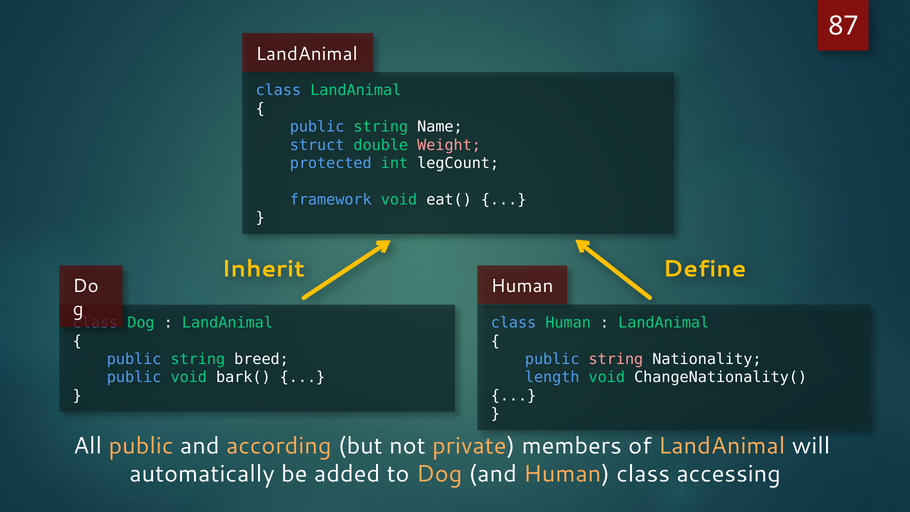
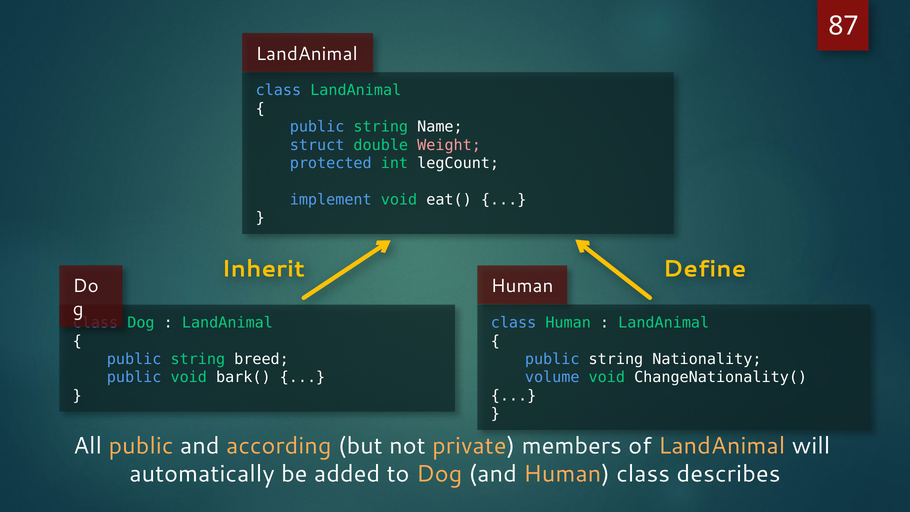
framework: framework -> implement
string at (616, 359) colour: pink -> white
length: length -> volume
accessing: accessing -> describes
